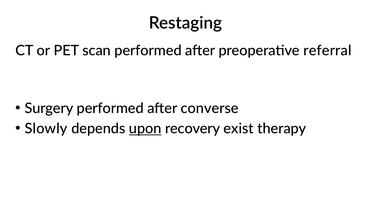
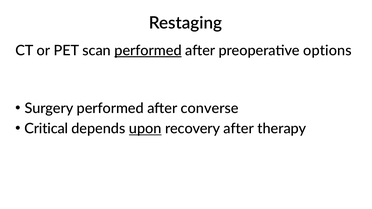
performed at (148, 51) underline: none -> present
referral: referral -> options
Slowly: Slowly -> Critical
recovery exist: exist -> after
